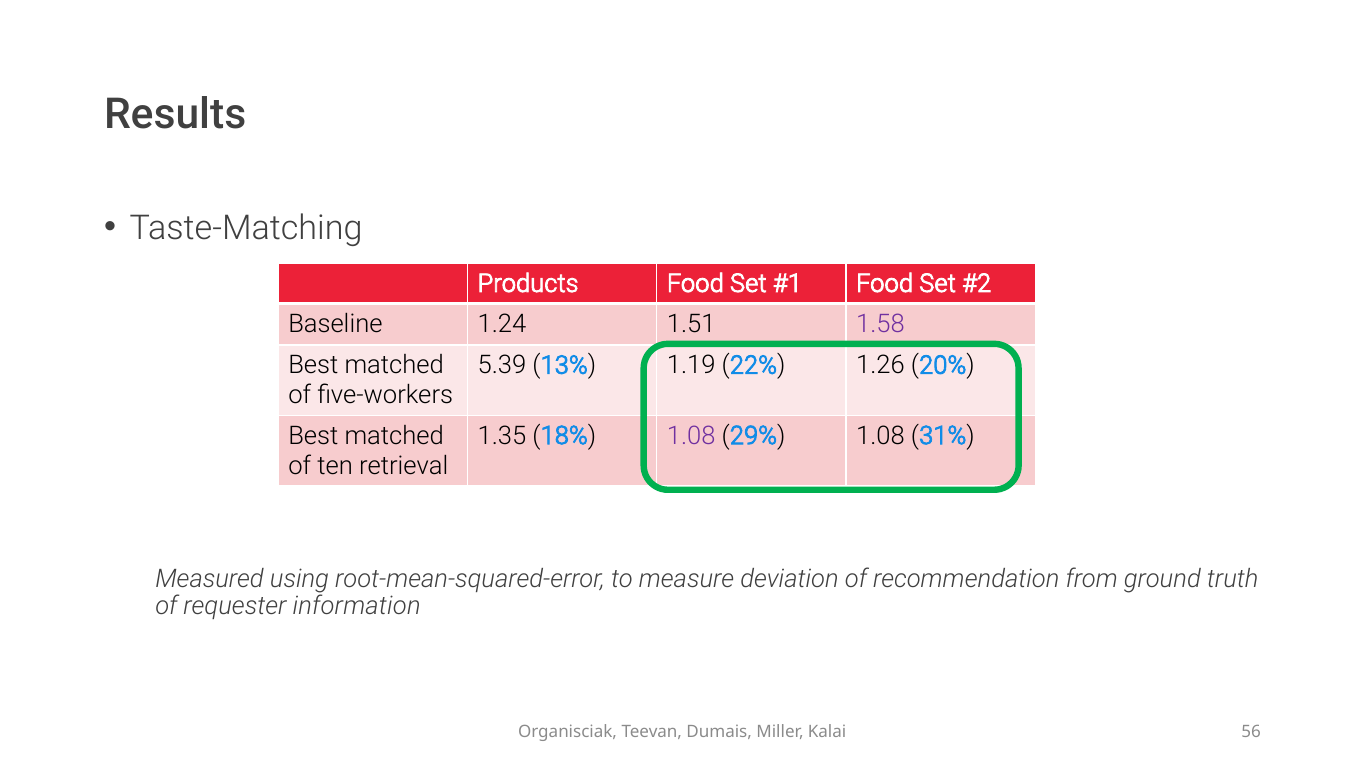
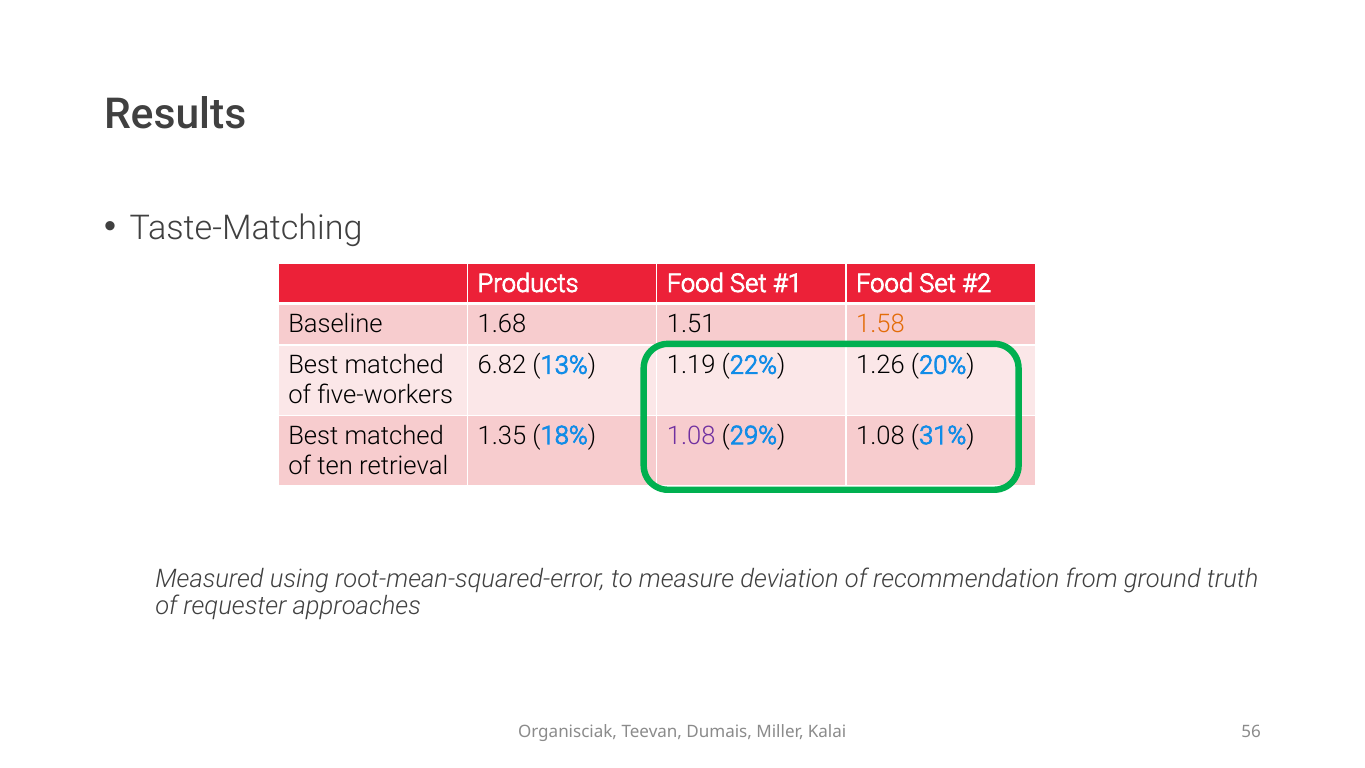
1.24: 1.24 -> 1.68
1.58 colour: purple -> orange
5.39: 5.39 -> 6.82
information: information -> approaches
